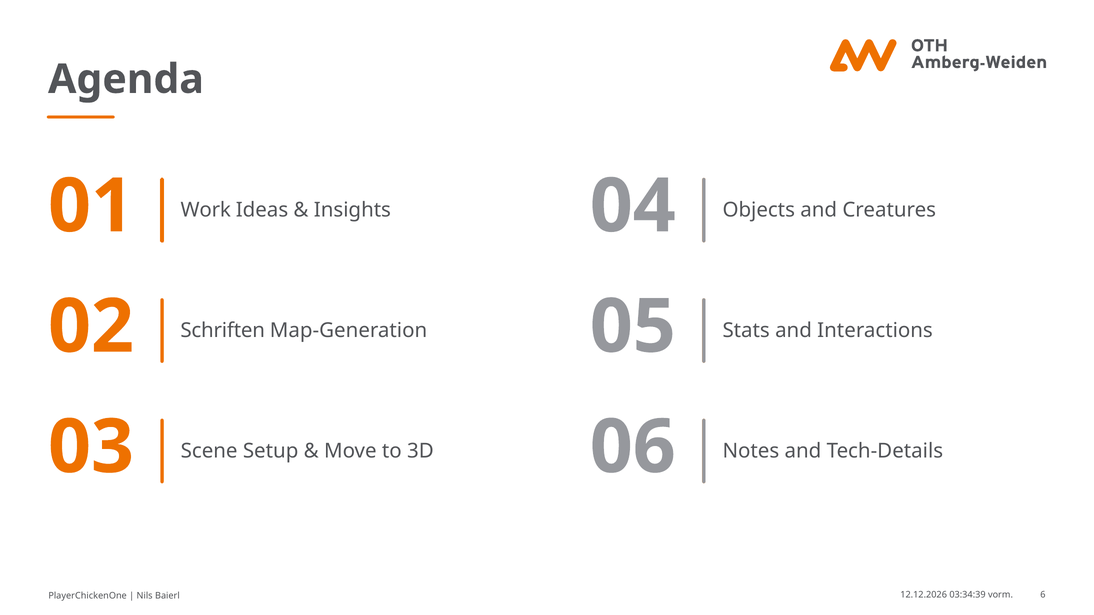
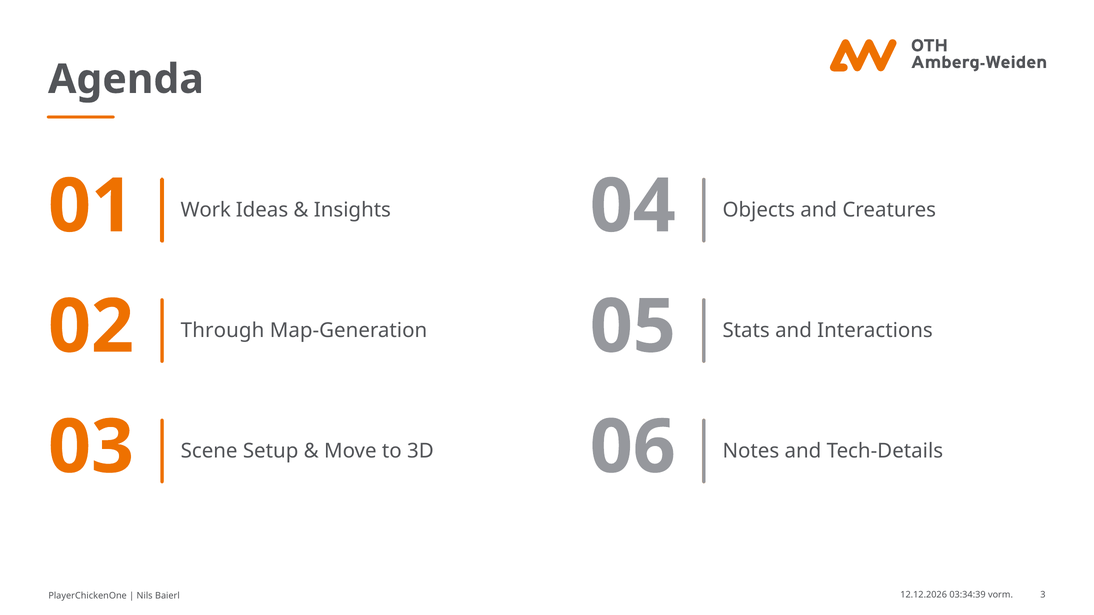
Schriften: Schriften -> Through
6: 6 -> 3
